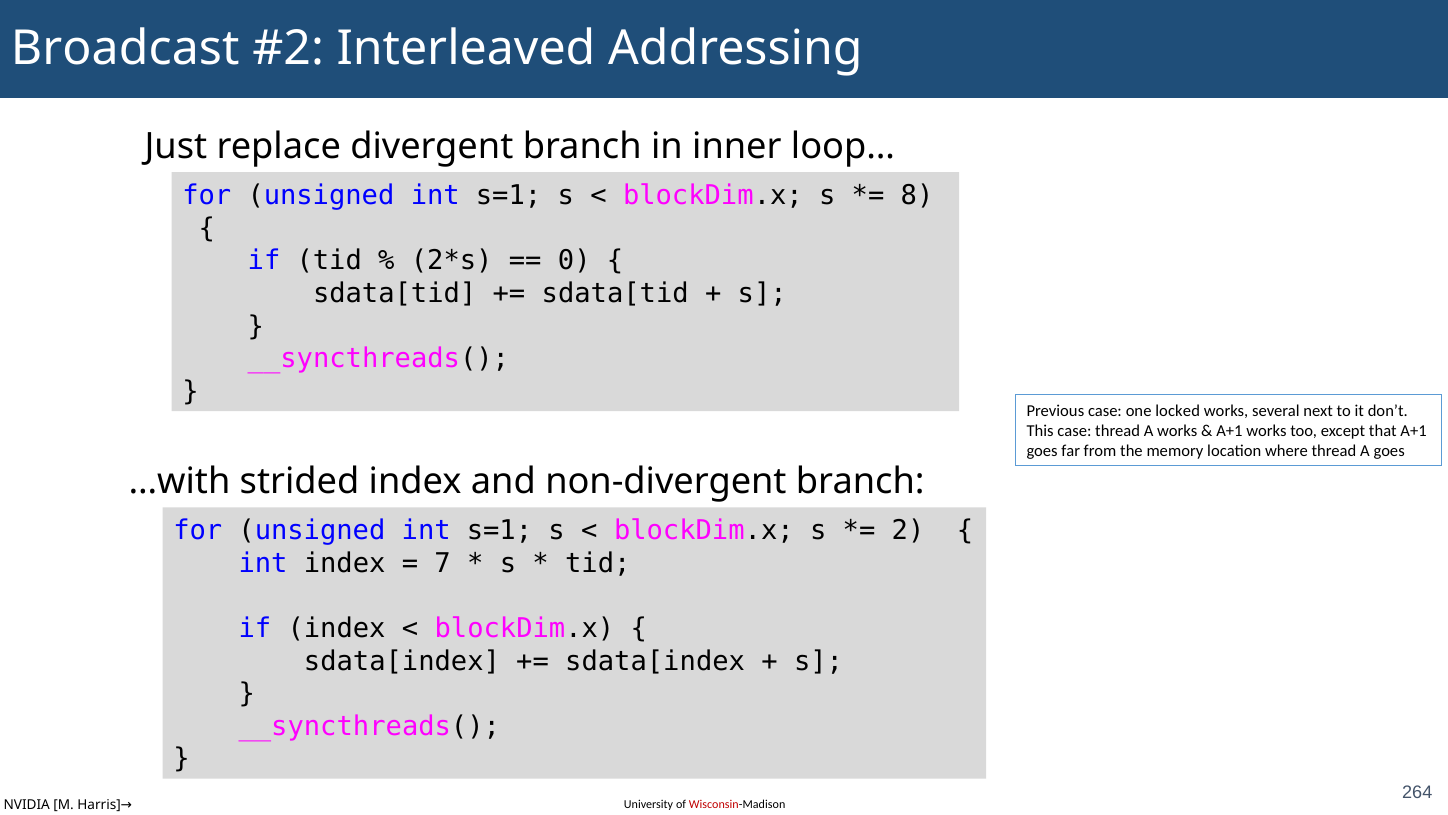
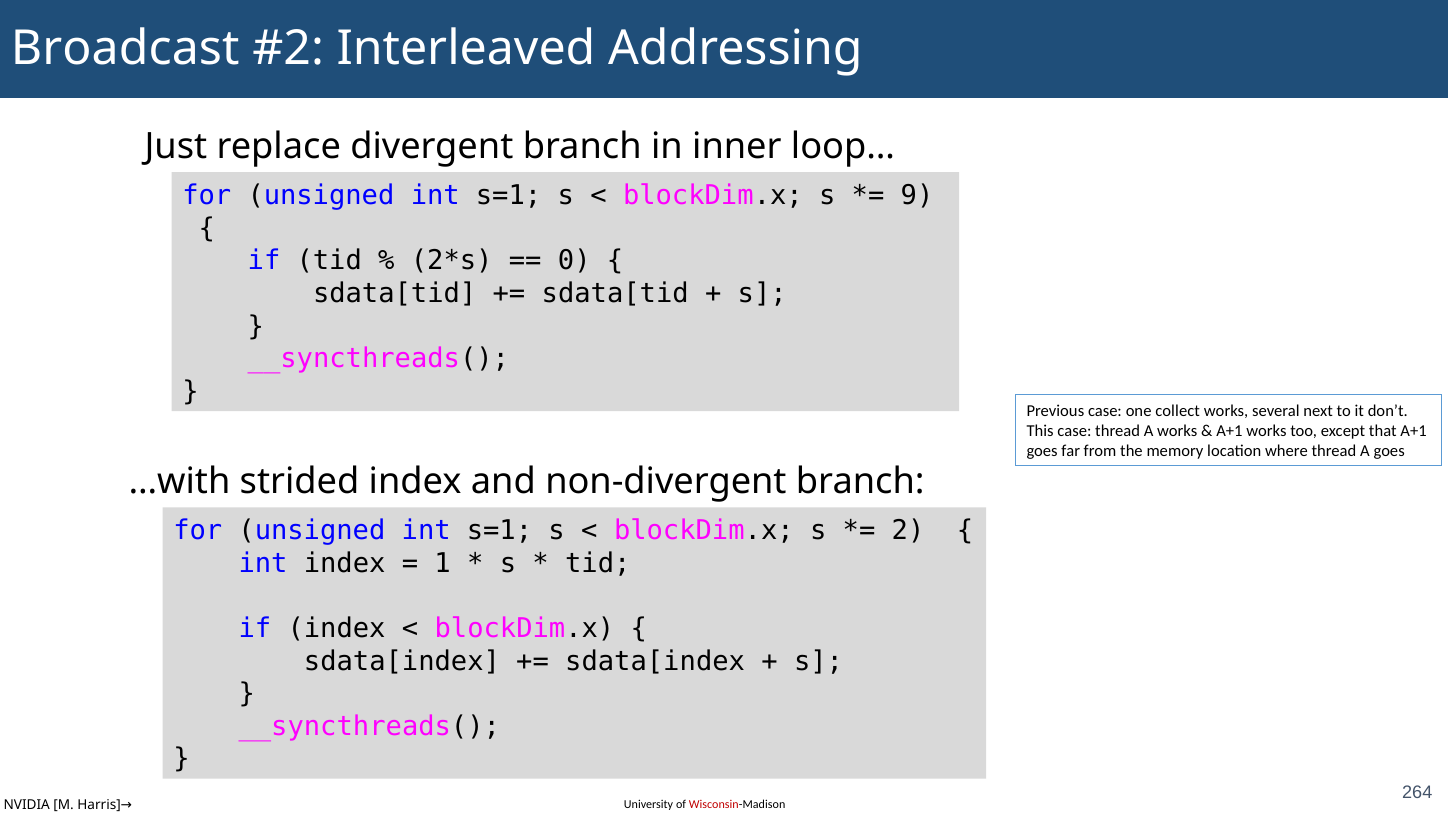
8: 8 -> 9
locked: locked -> collect
7: 7 -> 1
